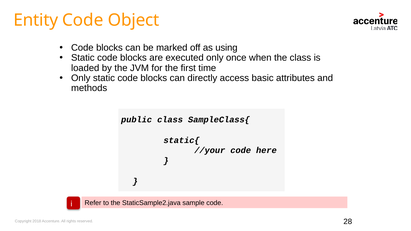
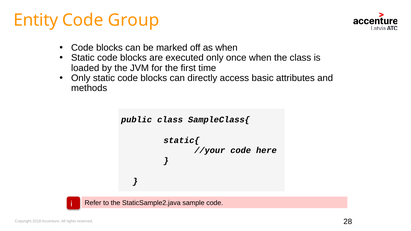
Object: Object -> Group
as using: using -> when
